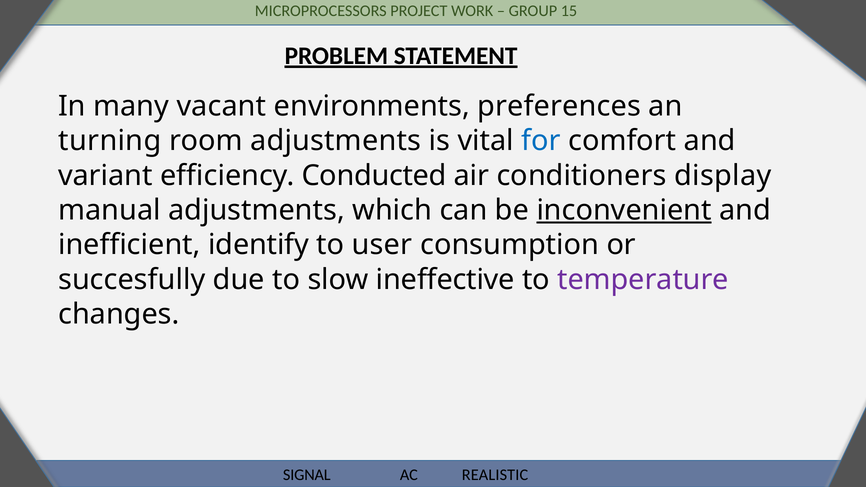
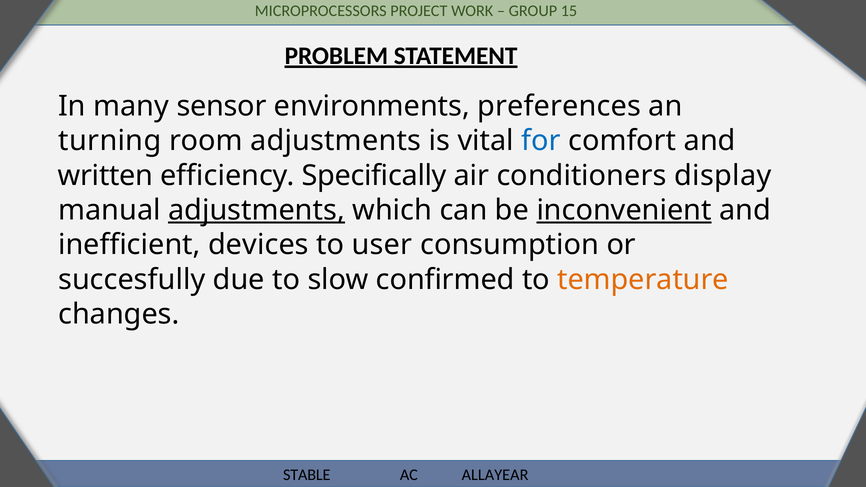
vacant: vacant -> sensor
variant: variant -> written
Conducted: Conducted -> Specifically
adjustments at (257, 210) underline: none -> present
identify: identify -> devices
ineffective: ineffective -> confirmed
temperature colour: purple -> orange
SIGNAL: SIGNAL -> STABLE
REALISTIC: REALISTIC -> ALLAYEAR
